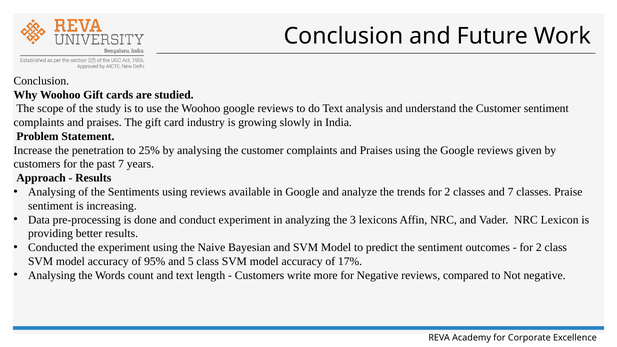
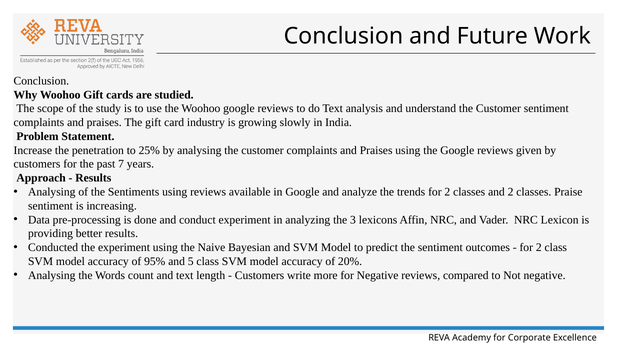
and 7: 7 -> 2
17%: 17% -> 20%
